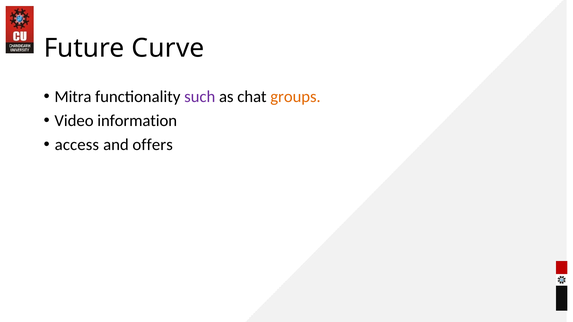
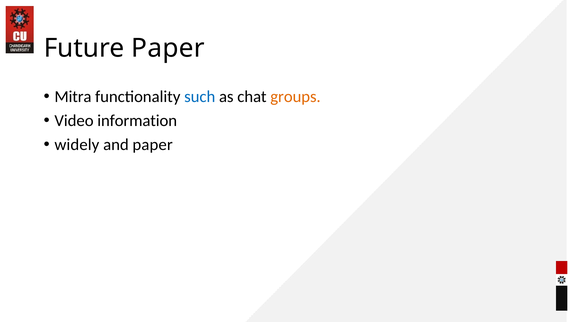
Future Curve: Curve -> Paper
such colour: purple -> blue
access: access -> widely
and offers: offers -> paper
